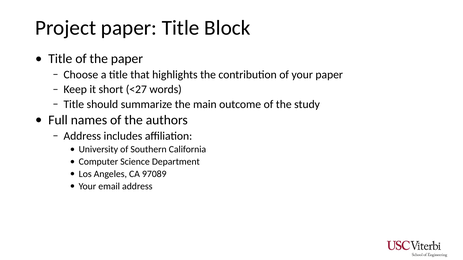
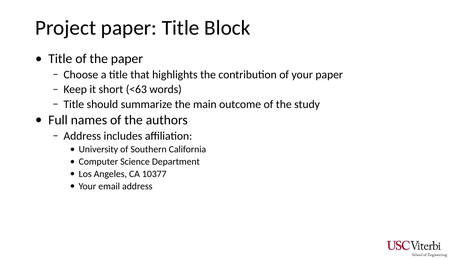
<27: <27 -> <63
97089: 97089 -> 10377
